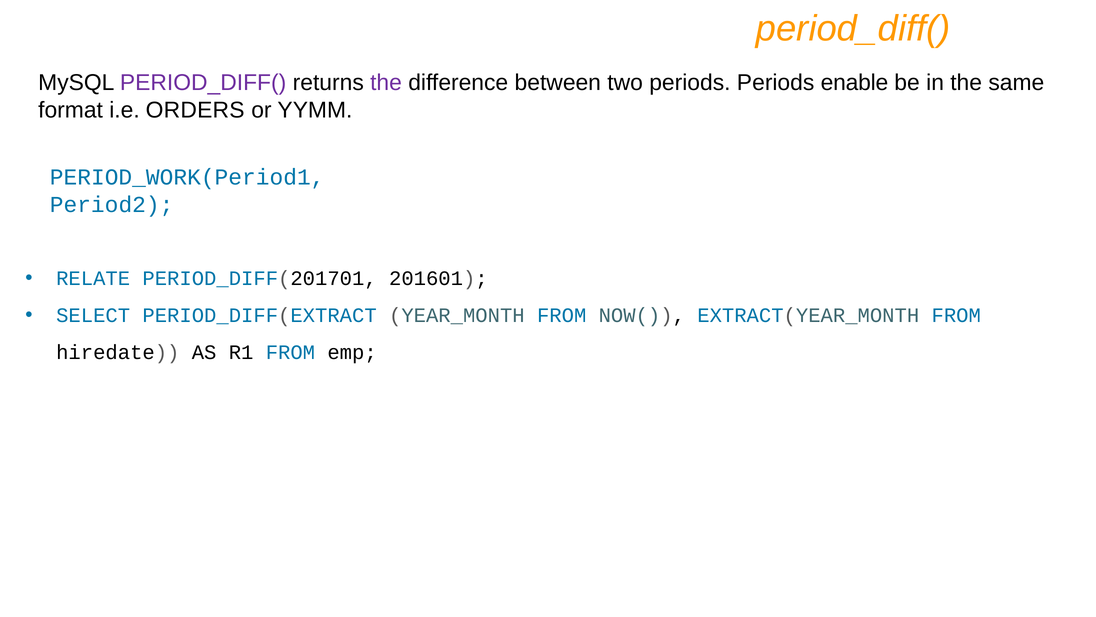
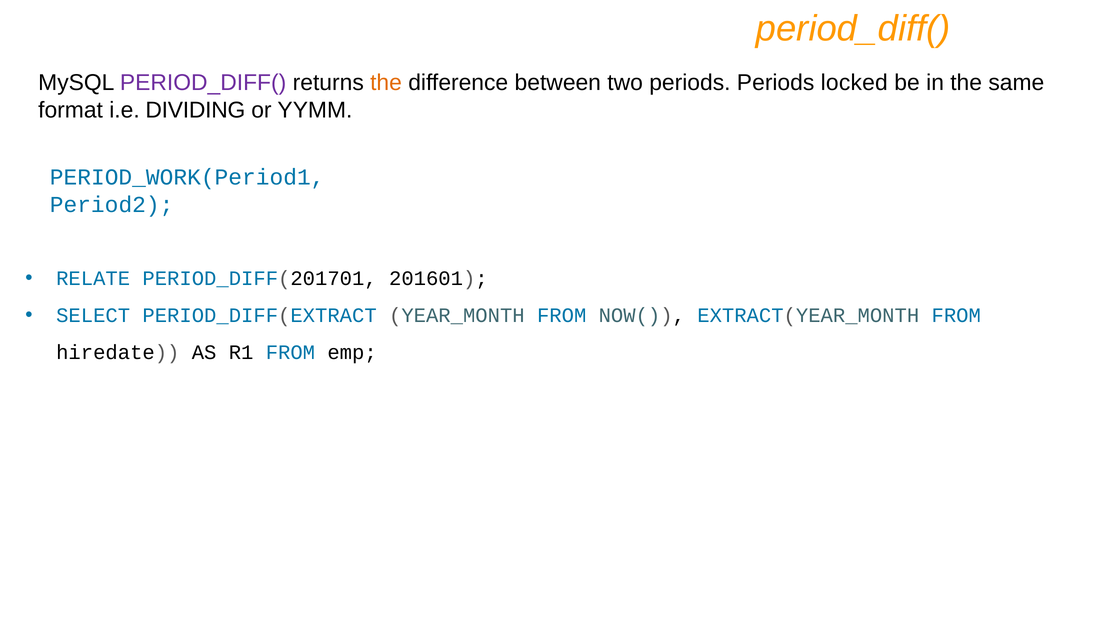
the at (386, 83) colour: purple -> orange
enable: enable -> locked
ORDERS: ORDERS -> DIVIDING
